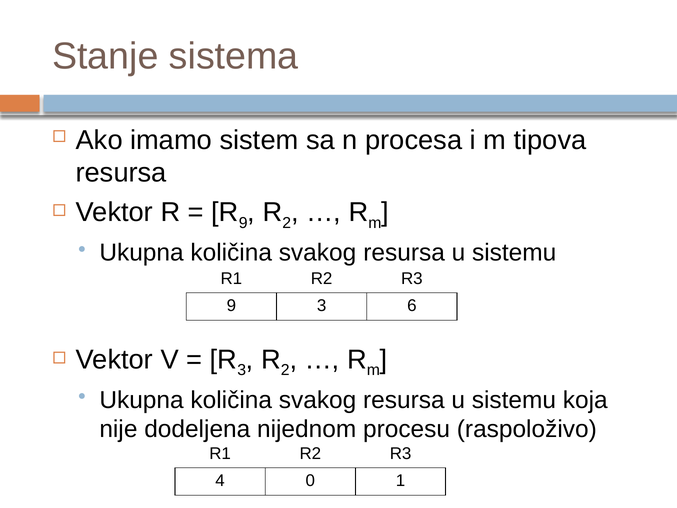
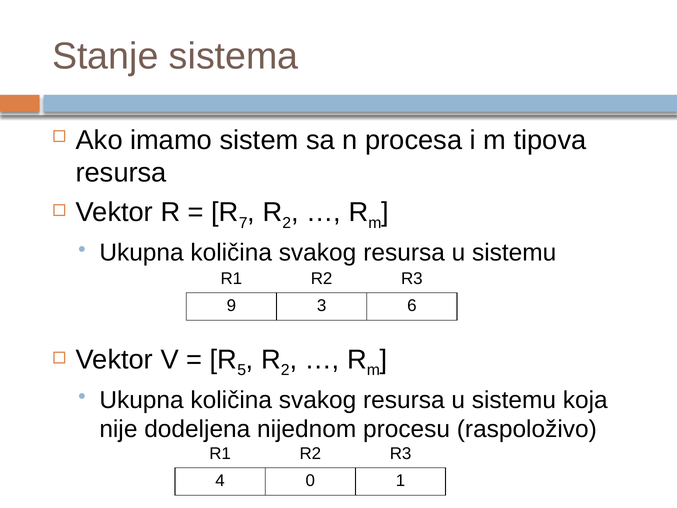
R 9: 9 -> 7
R 3: 3 -> 5
